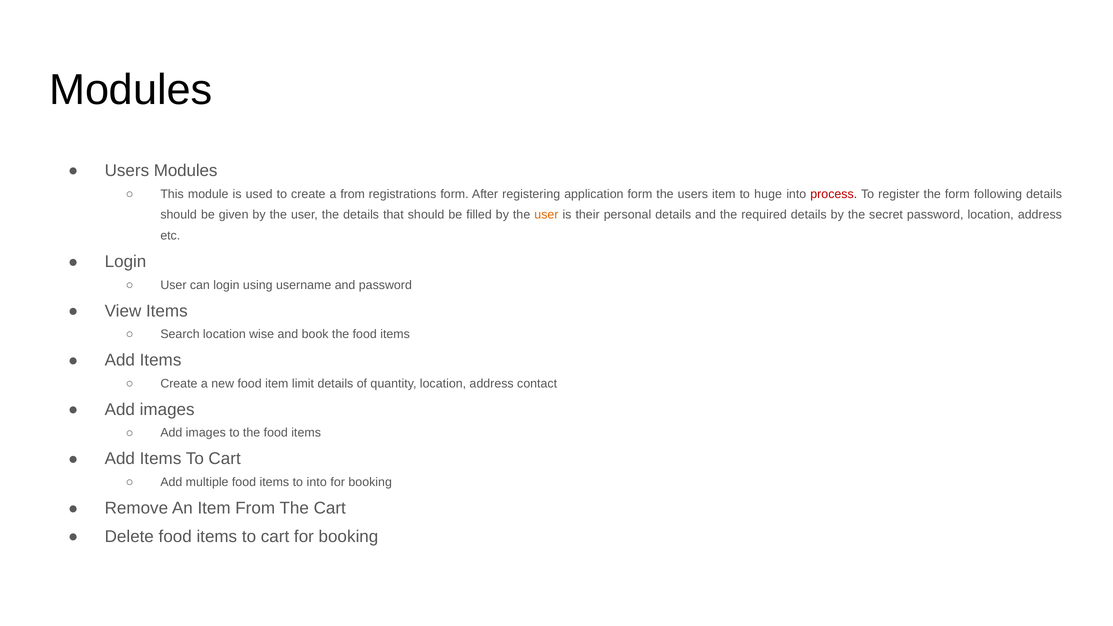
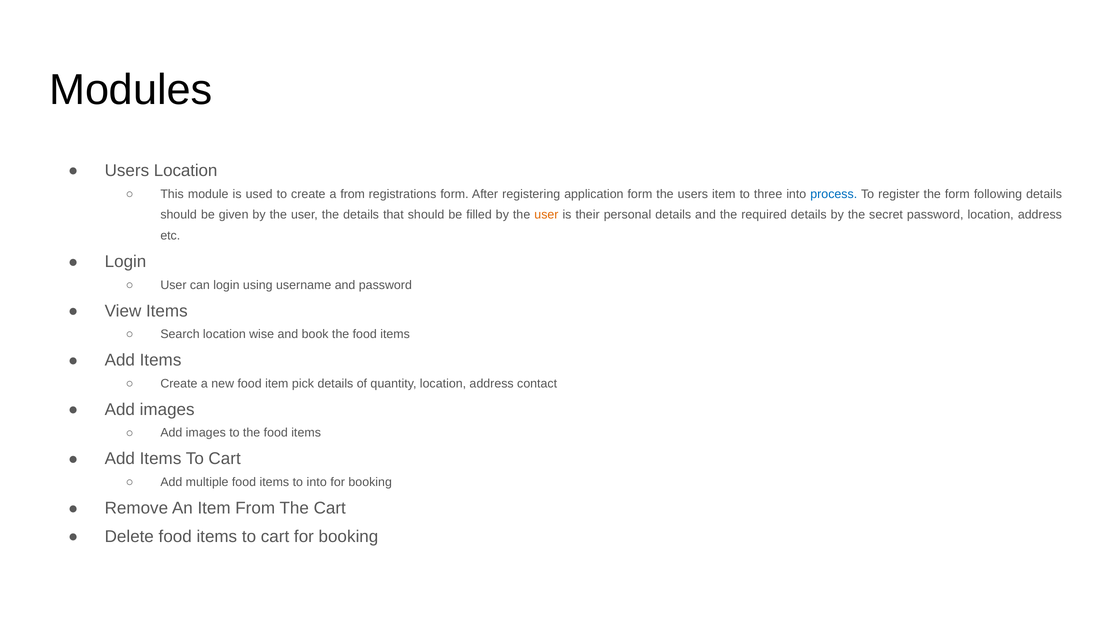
Users Modules: Modules -> Location
huge: huge -> three
process colour: red -> blue
limit: limit -> pick
